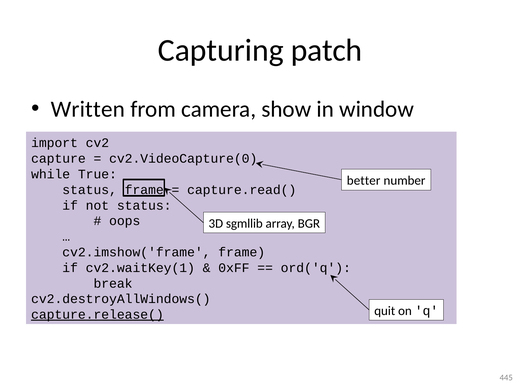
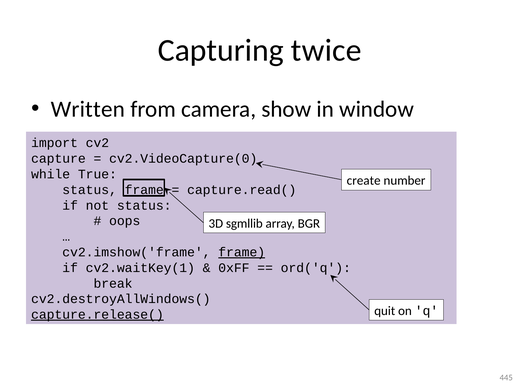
patch: patch -> twice
better: better -> create
frame at (242, 252) underline: none -> present
